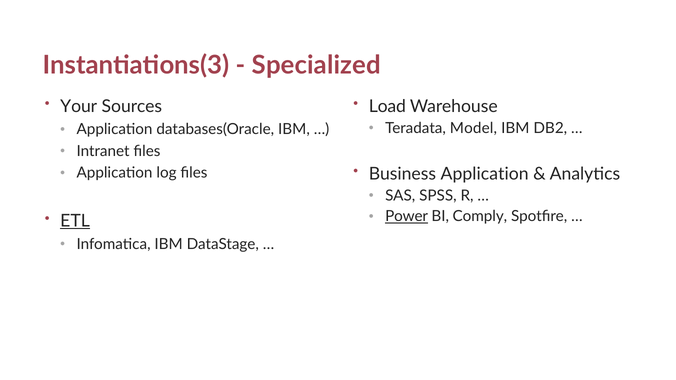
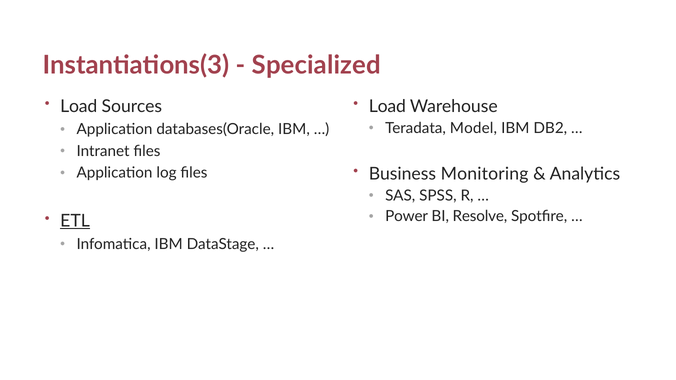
Your at (79, 106): Your -> Load
Business Application: Application -> Monitoring
Power underline: present -> none
Comply: Comply -> Resolve
